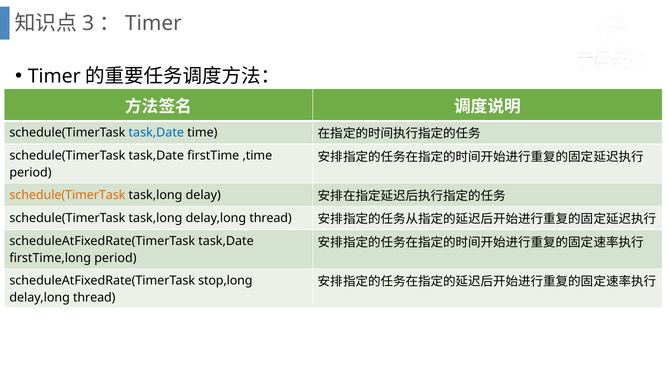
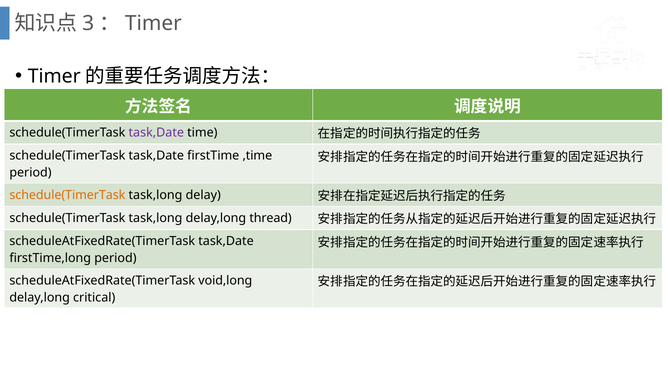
task,Date at (156, 132) colour: blue -> purple
stop,long: stop,long -> void,long
thread at (94, 297): thread -> critical
